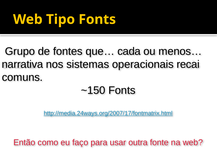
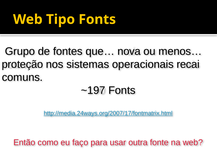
cada: cada -> nova
narrativa: narrativa -> proteção
~150: ~150 -> ~197
